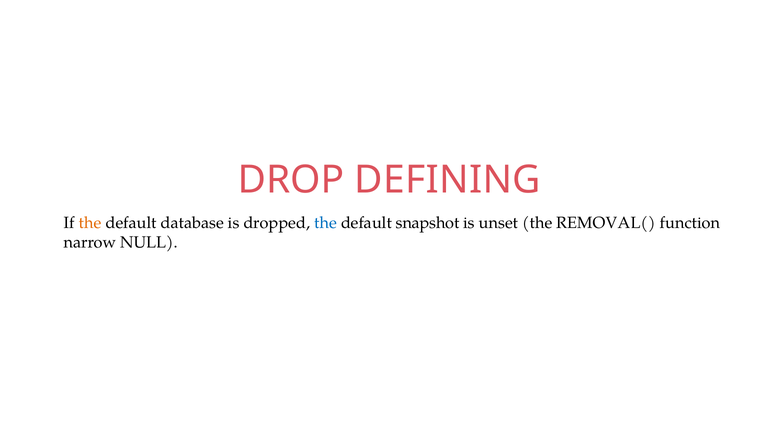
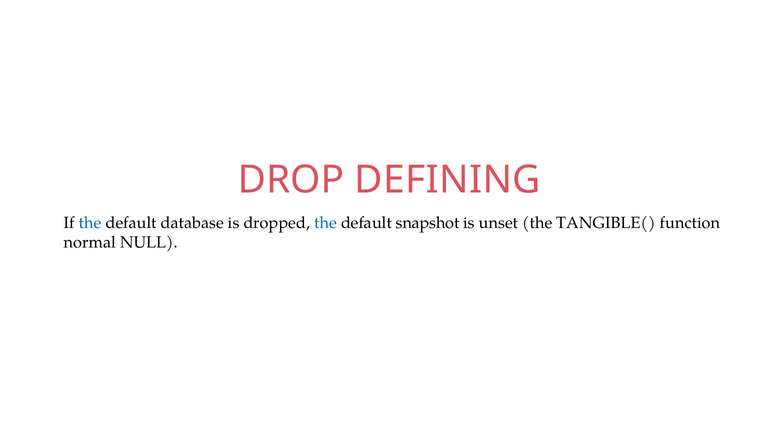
the at (90, 223) colour: orange -> blue
REMOVAL(: REMOVAL( -> TANGIBLE(
narrow: narrow -> normal
